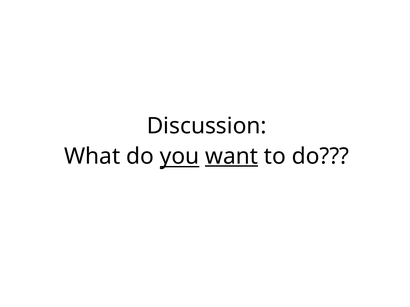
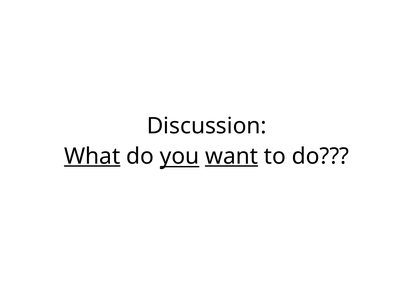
What underline: none -> present
